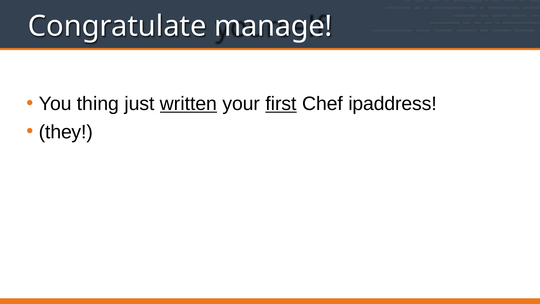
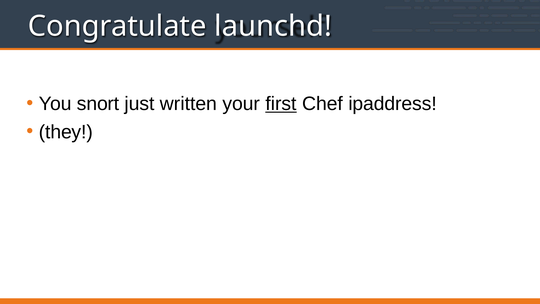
manage: manage -> launchd
thing: thing -> snort
written underline: present -> none
